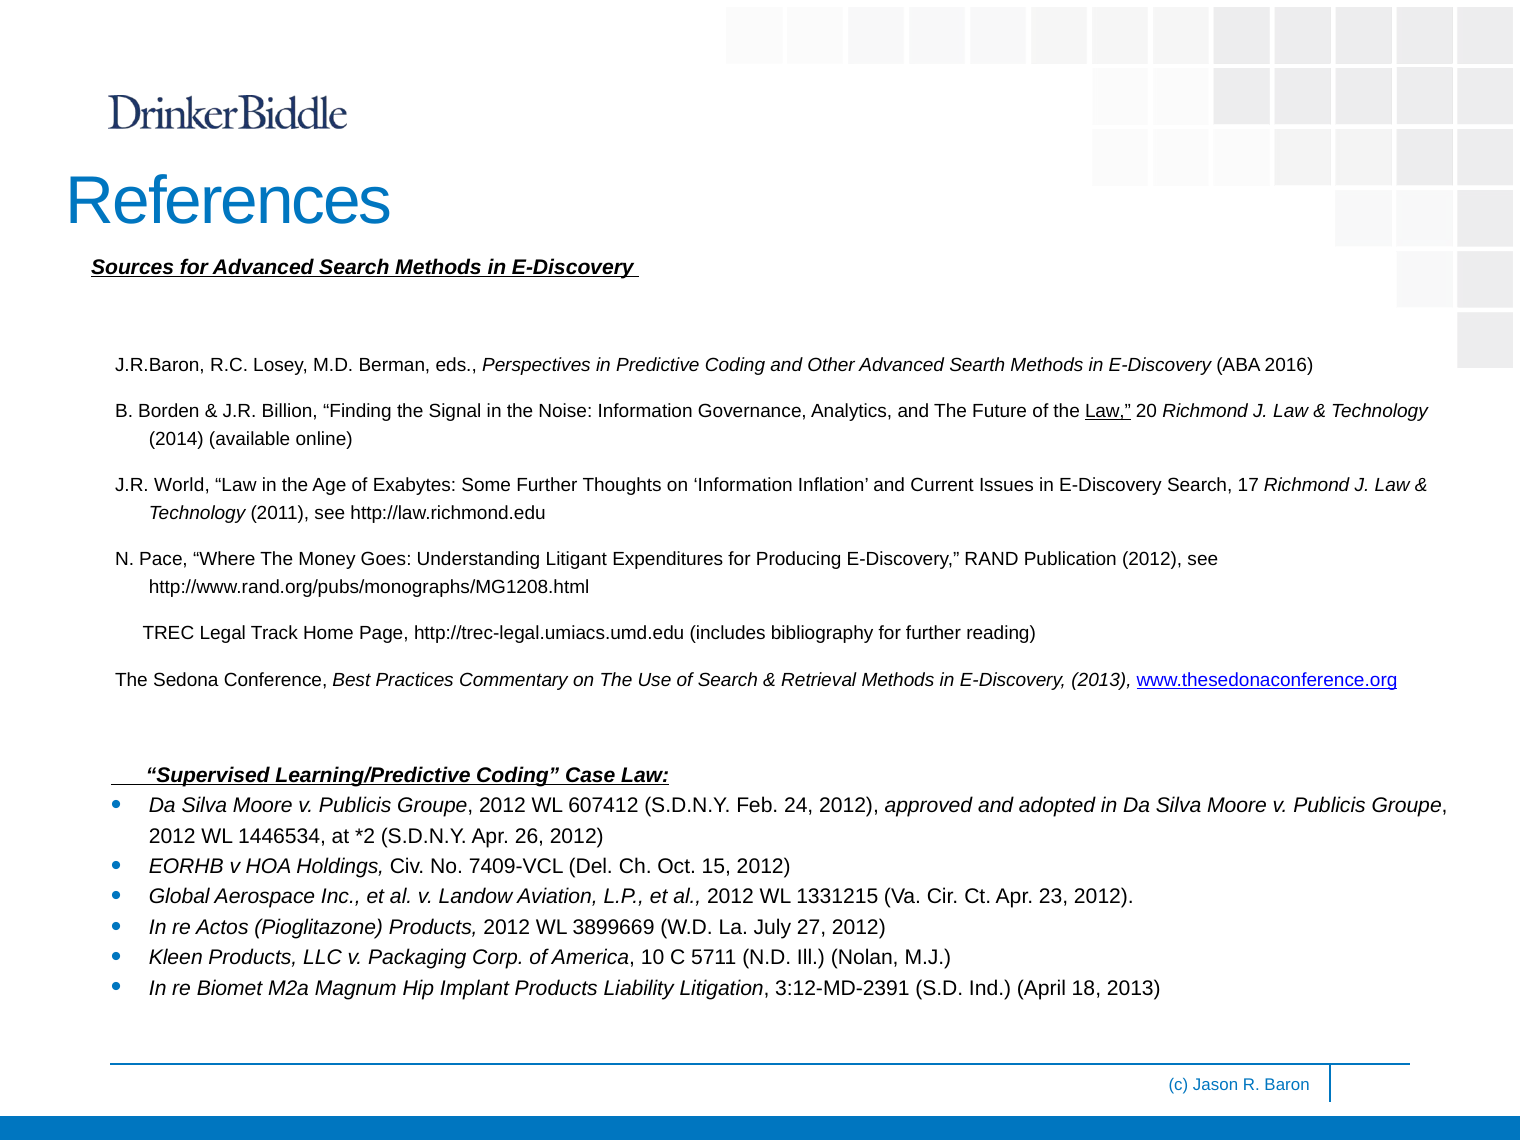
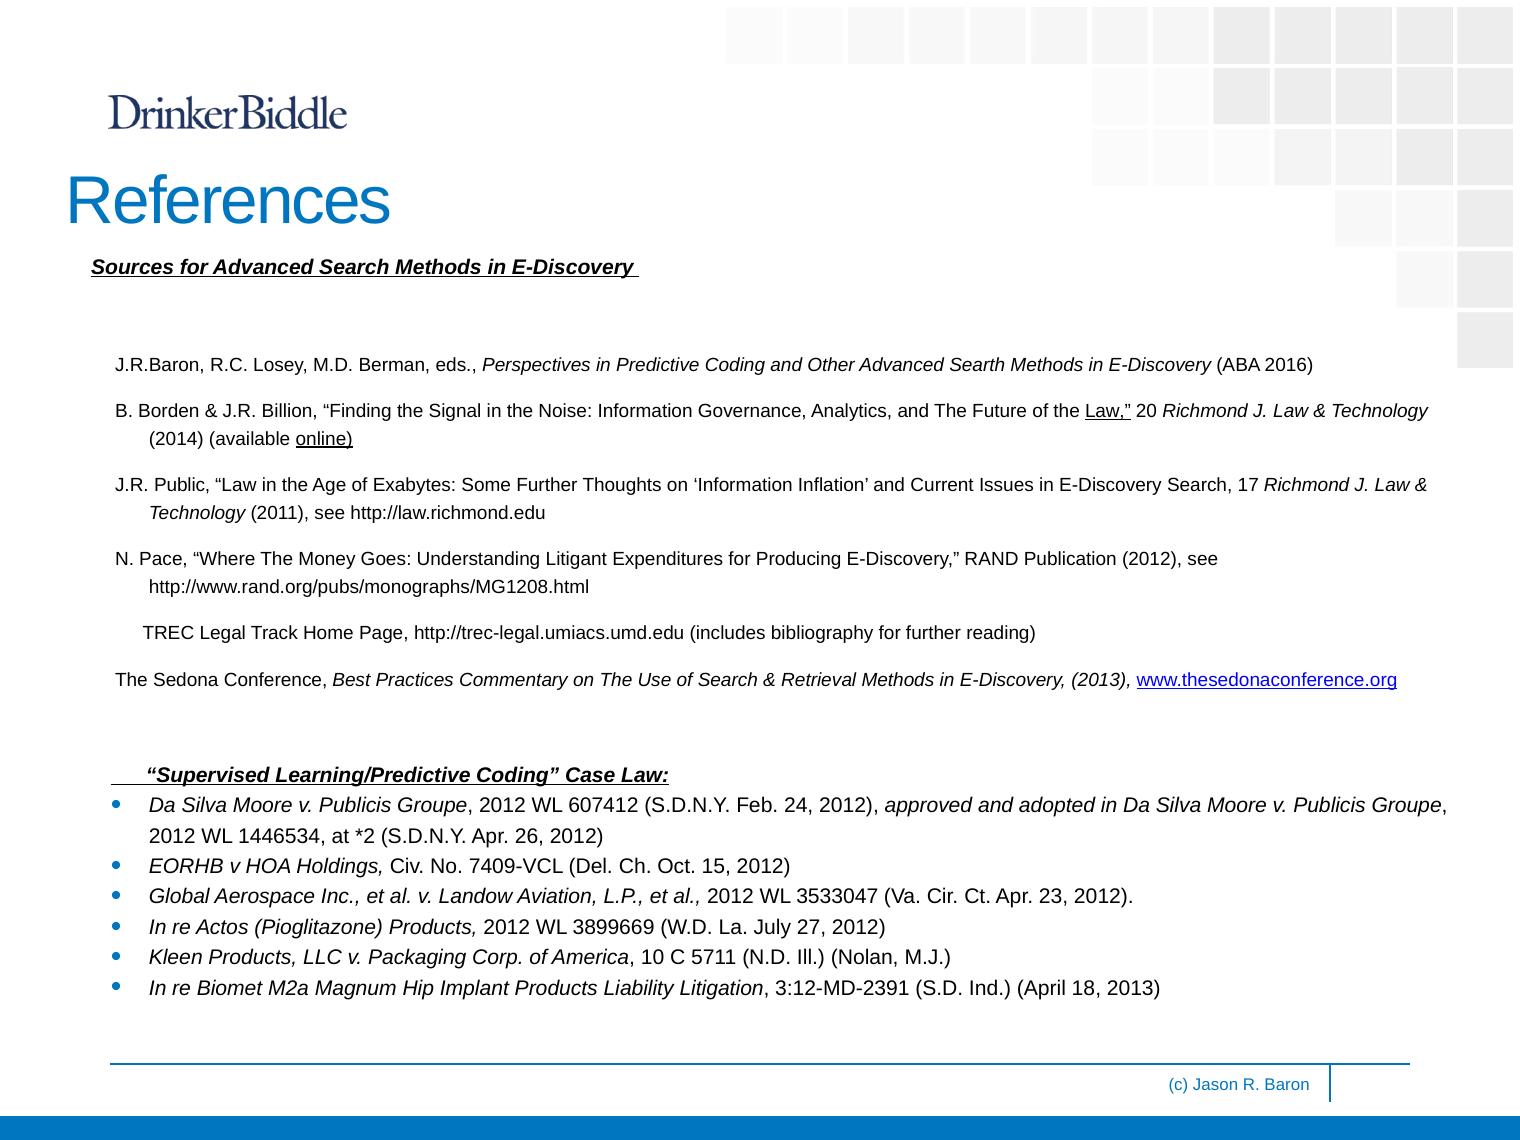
online underline: none -> present
World: World -> Public
1331215: 1331215 -> 3533047
